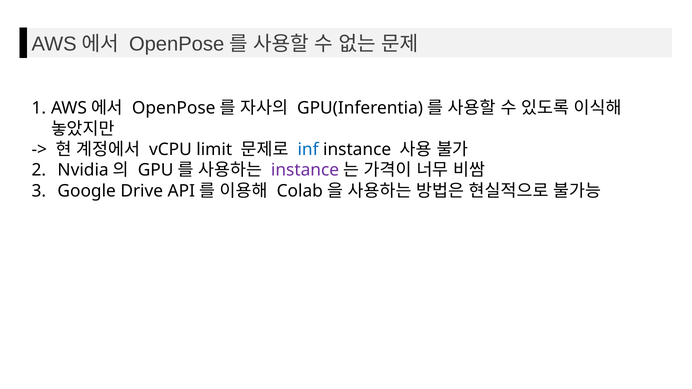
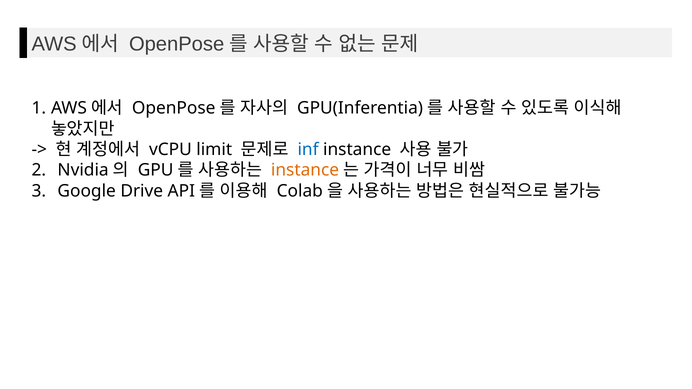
instance at (305, 170) colour: purple -> orange
